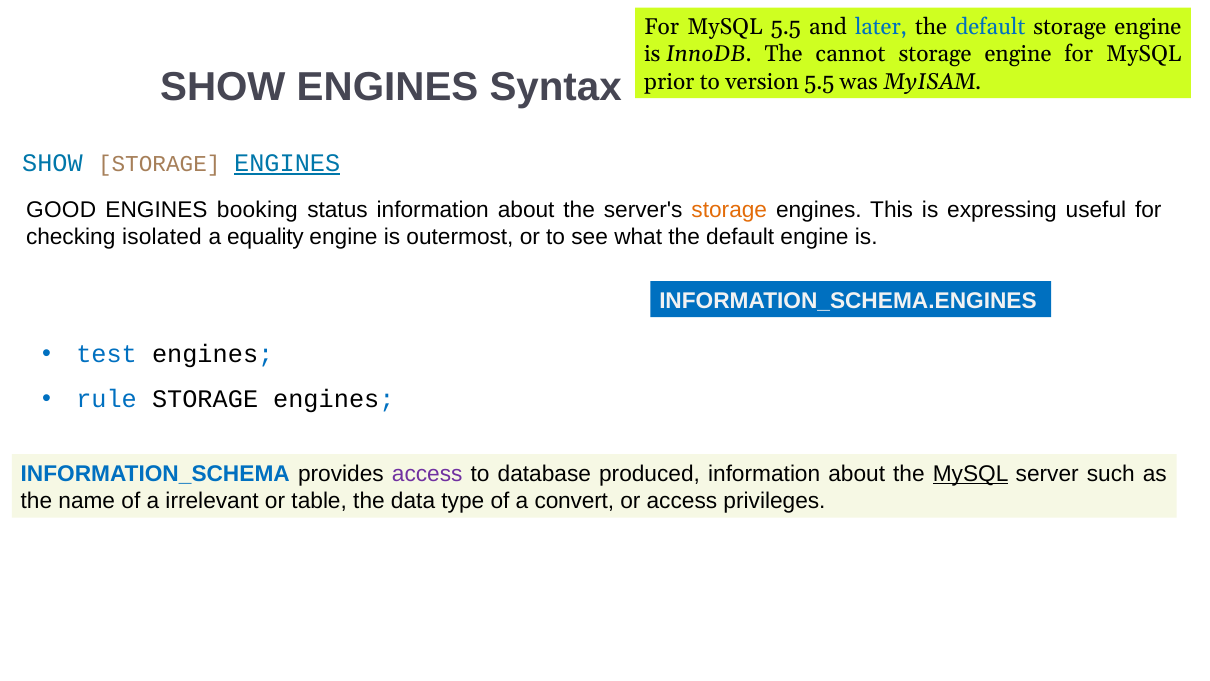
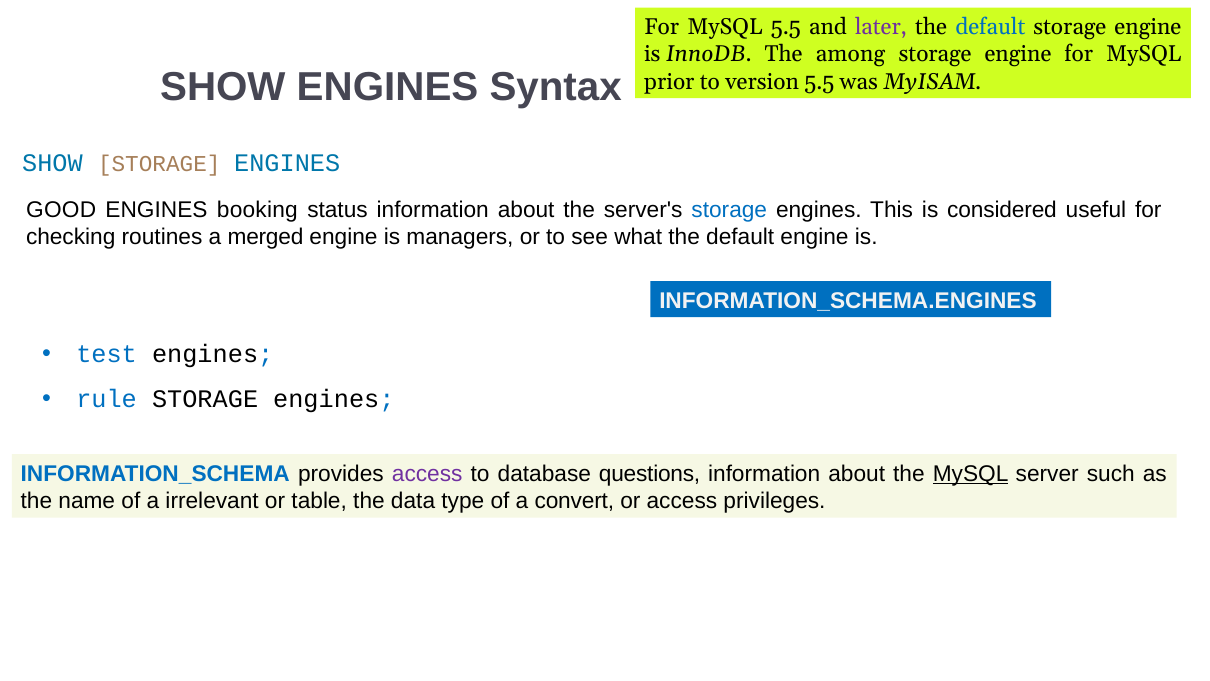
later colour: blue -> purple
cannot: cannot -> among
ENGINES at (287, 163) underline: present -> none
storage at (729, 210) colour: orange -> blue
expressing: expressing -> considered
isolated: isolated -> routines
equality: equality -> merged
outermost: outermost -> managers
produced: produced -> questions
